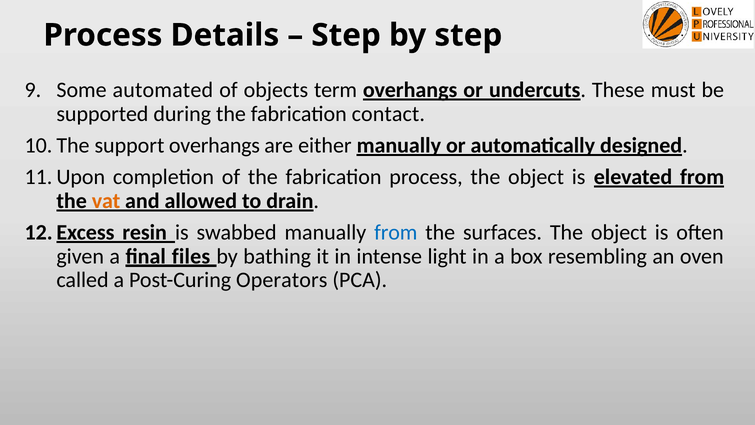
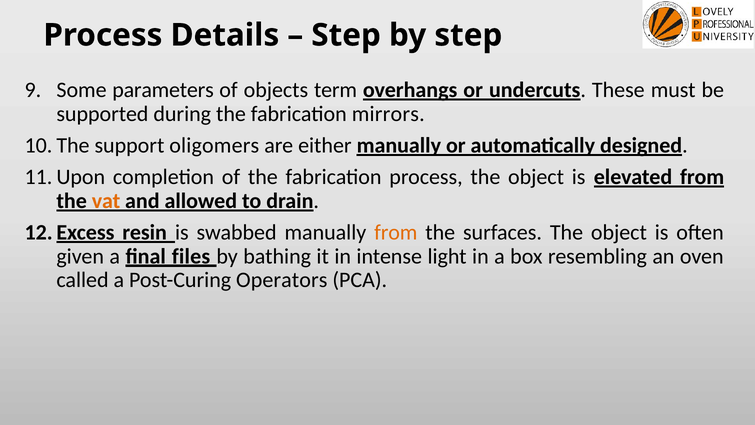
automated: automated -> parameters
contact: contact -> mirrors
support overhangs: overhangs -> oligomers
from at (396, 232) colour: blue -> orange
